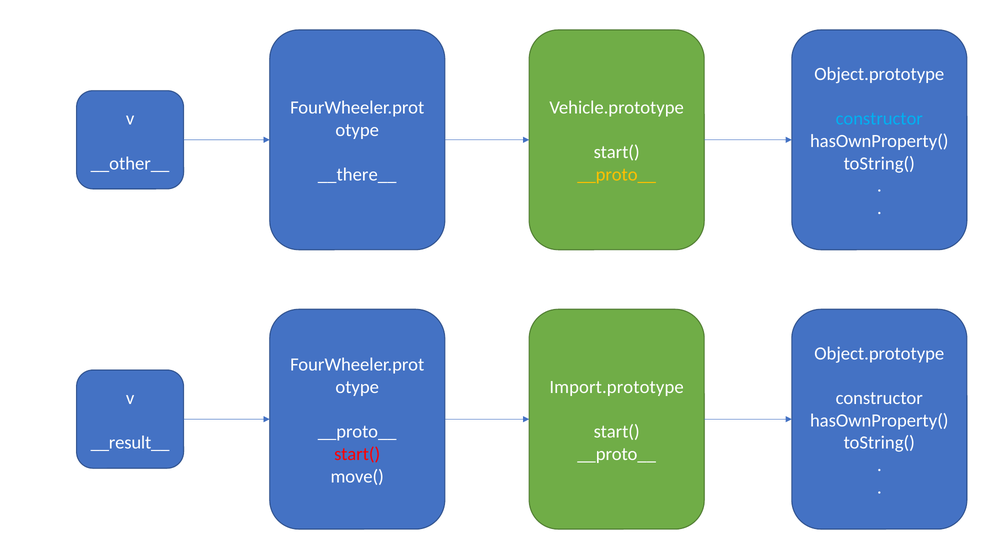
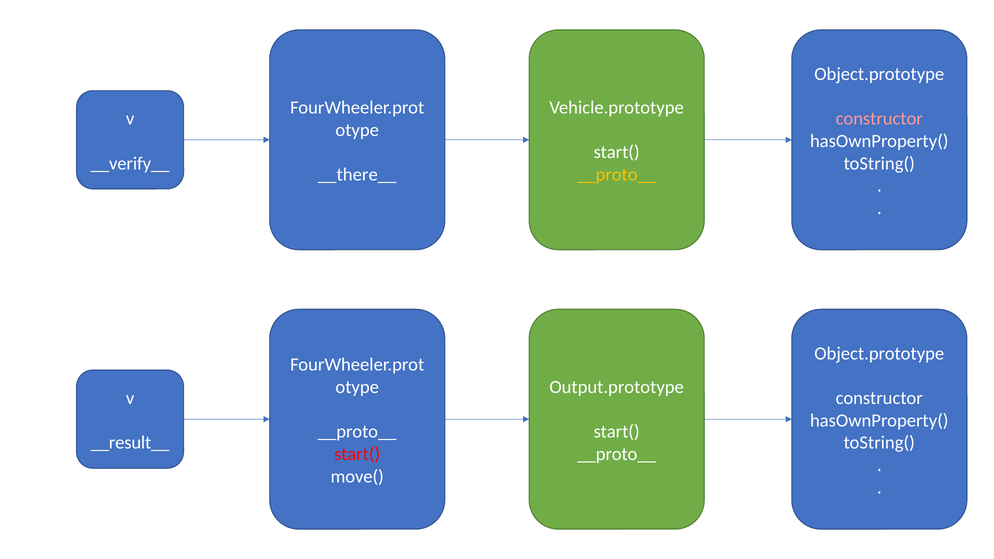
constructor at (879, 119) colour: light blue -> pink
__other__: __other__ -> __verify__
Import.prototype: Import.prototype -> Output.prototype
